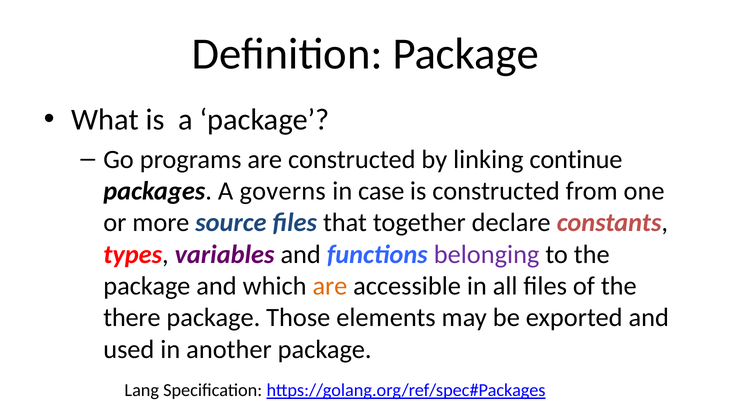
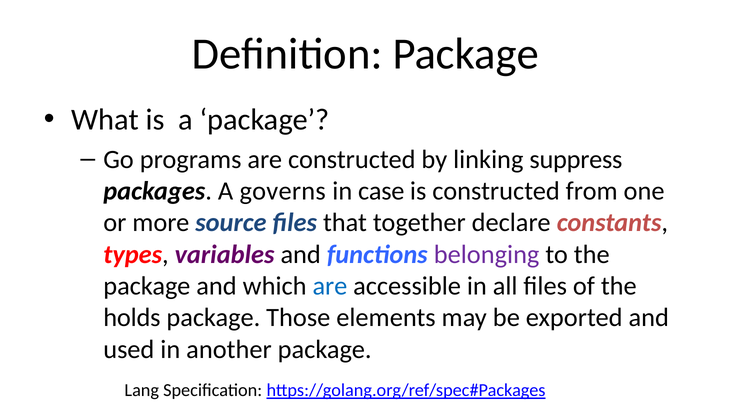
continue: continue -> suppress
are at (330, 286) colour: orange -> blue
there: there -> holds
